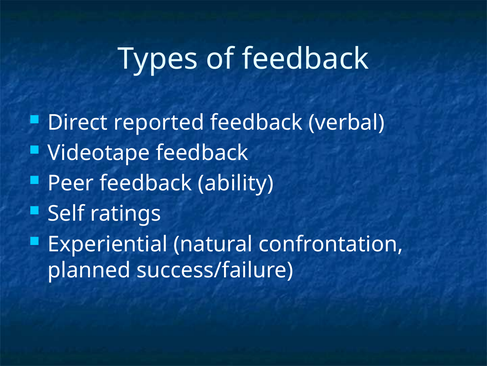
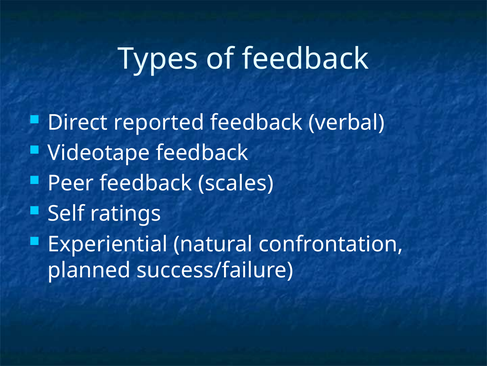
ability: ability -> scales
